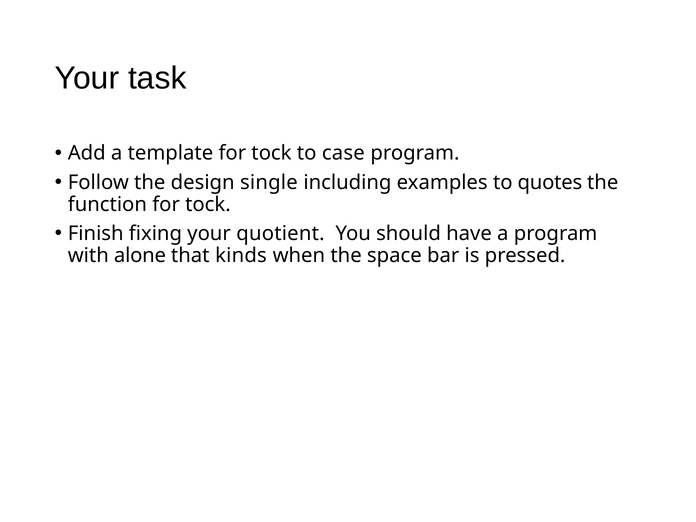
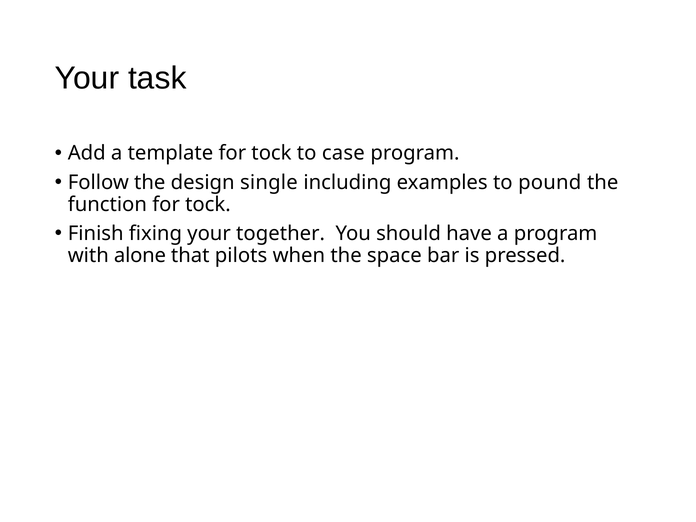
quotes: quotes -> pound
quotient: quotient -> together
kinds: kinds -> pilots
